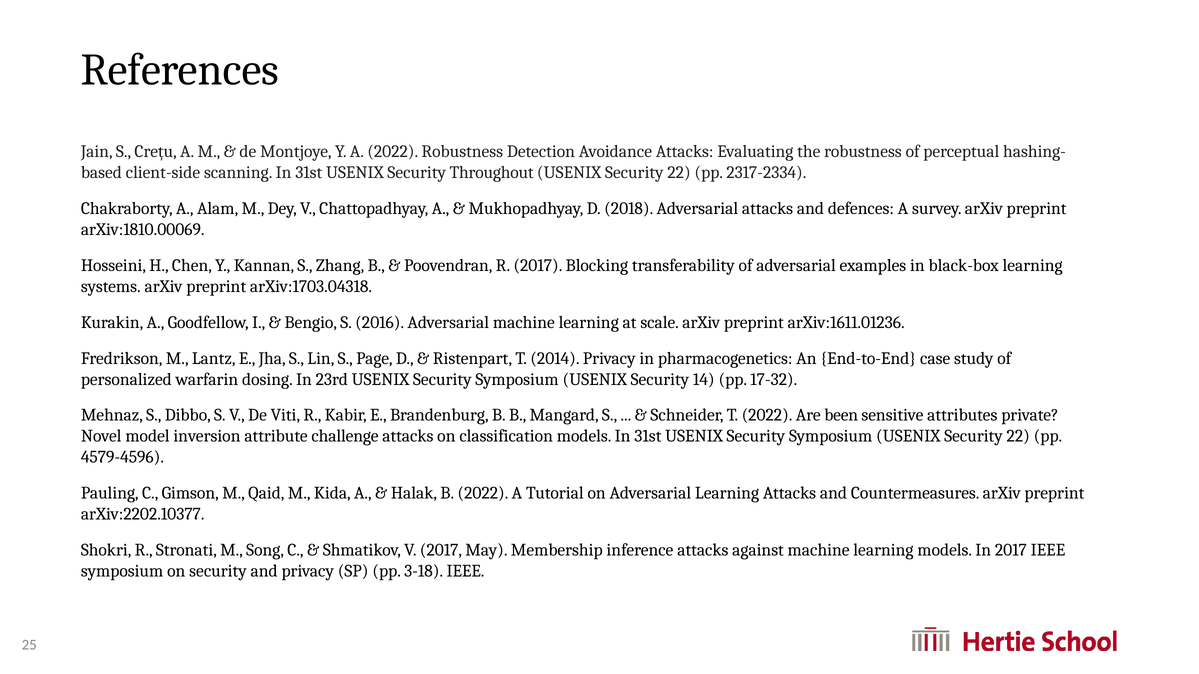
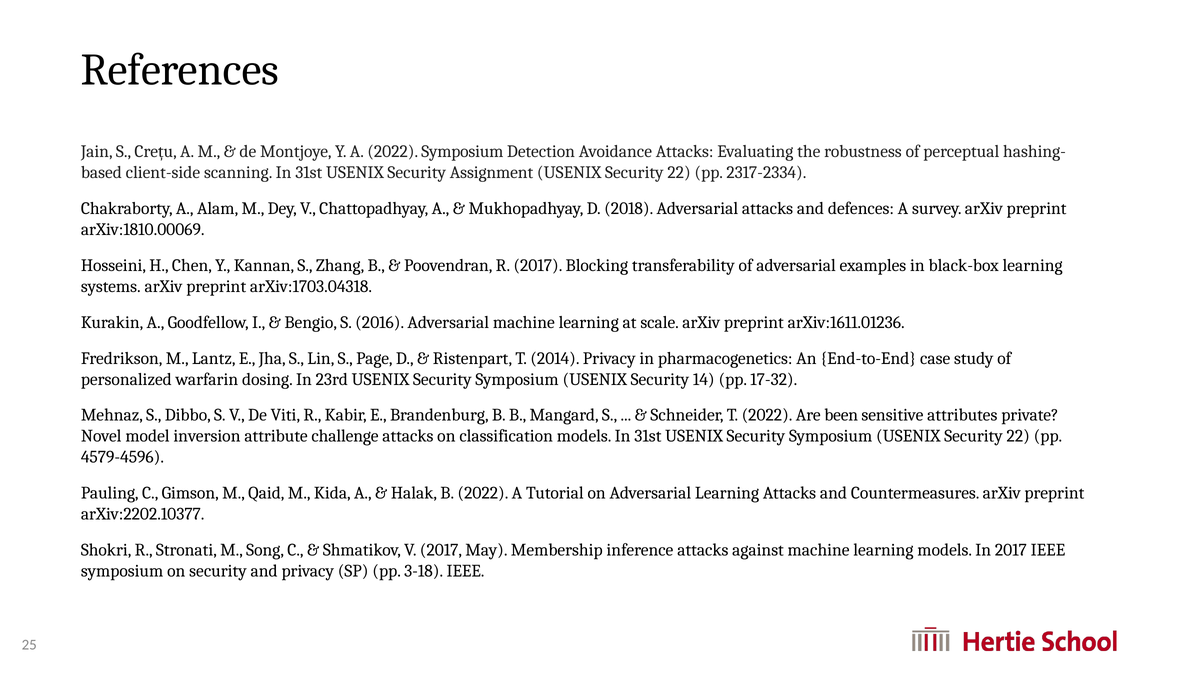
2022 Robustness: Robustness -> Symposium
Throughout: Throughout -> Assignment
